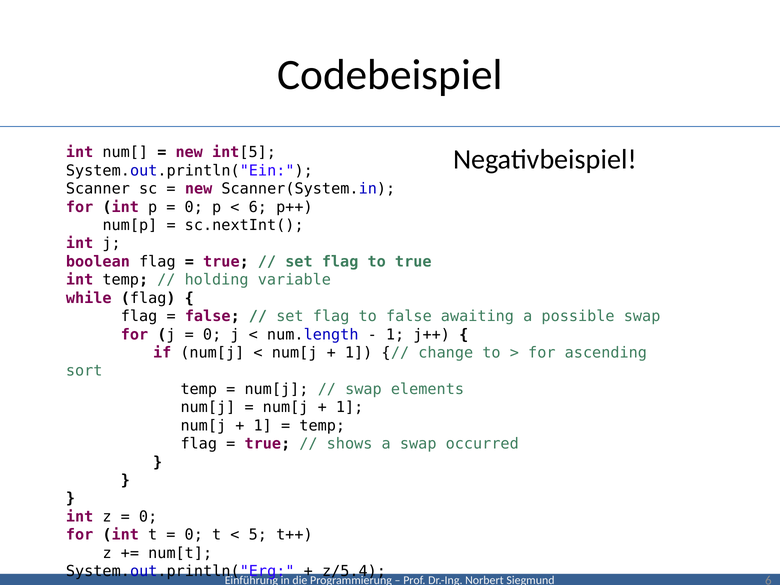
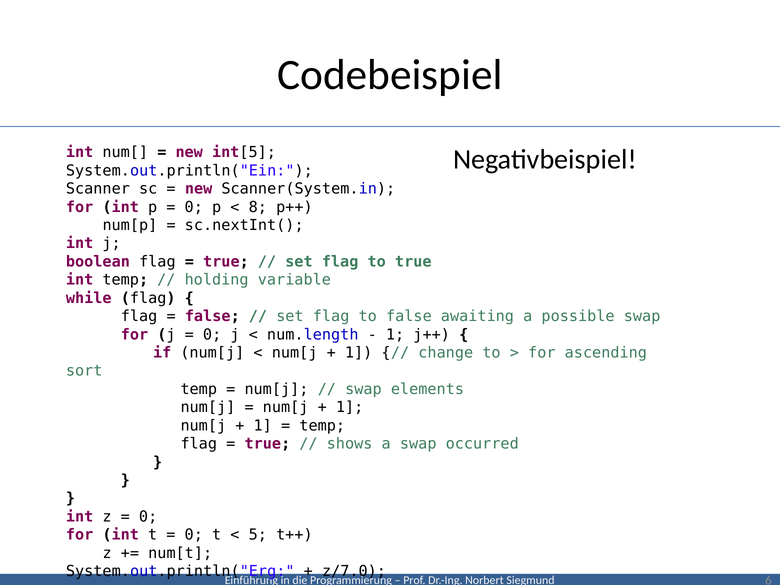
6 at (258, 207): 6 -> 8
z/5.4: z/5.4 -> z/7.0
